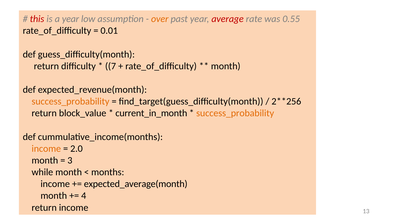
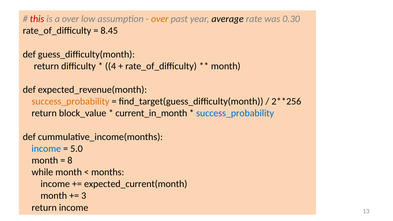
a year: year -> over
average colour: red -> black
0.55: 0.55 -> 0.30
0.01: 0.01 -> 8.45
7: 7 -> 4
success_probability at (235, 113) colour: orange -> blue
income at (46, 149) colour: orange -> blue
2.0: 2.0 -> 5.0
3: 3 -> 8
expected_average(month: expected_average(month -> expected_current(month
4: 4 -> 3
